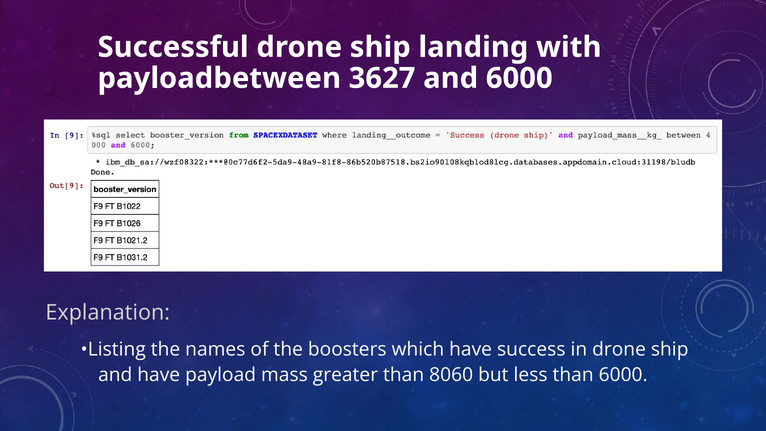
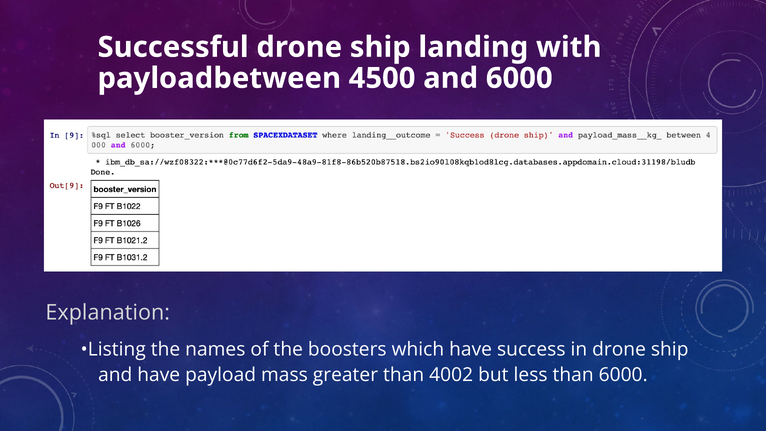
3627: 3627 -> 4500
8060: 8060 -> 4002
